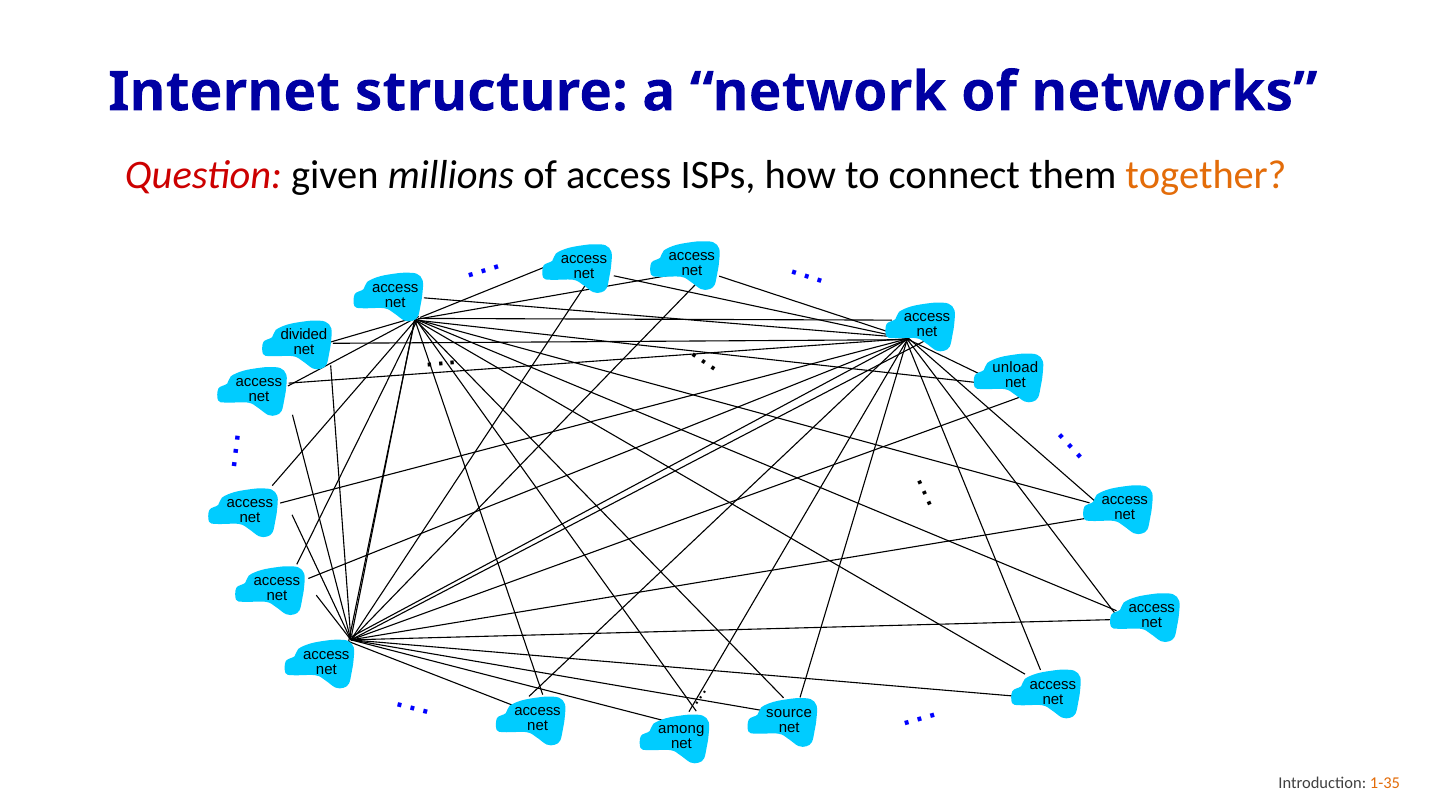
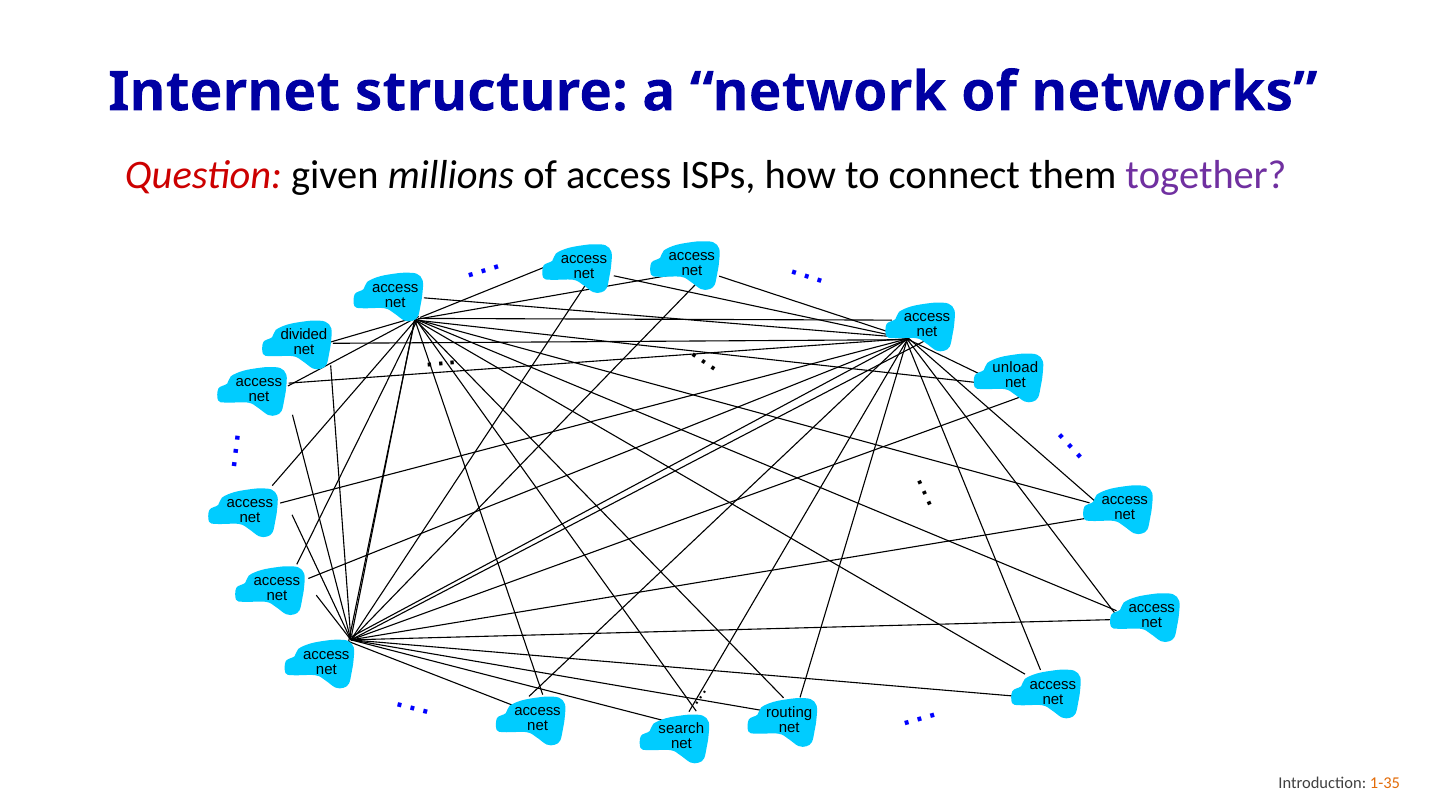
together colour: orange -> purple
source: source -> routing
among: among -> search
